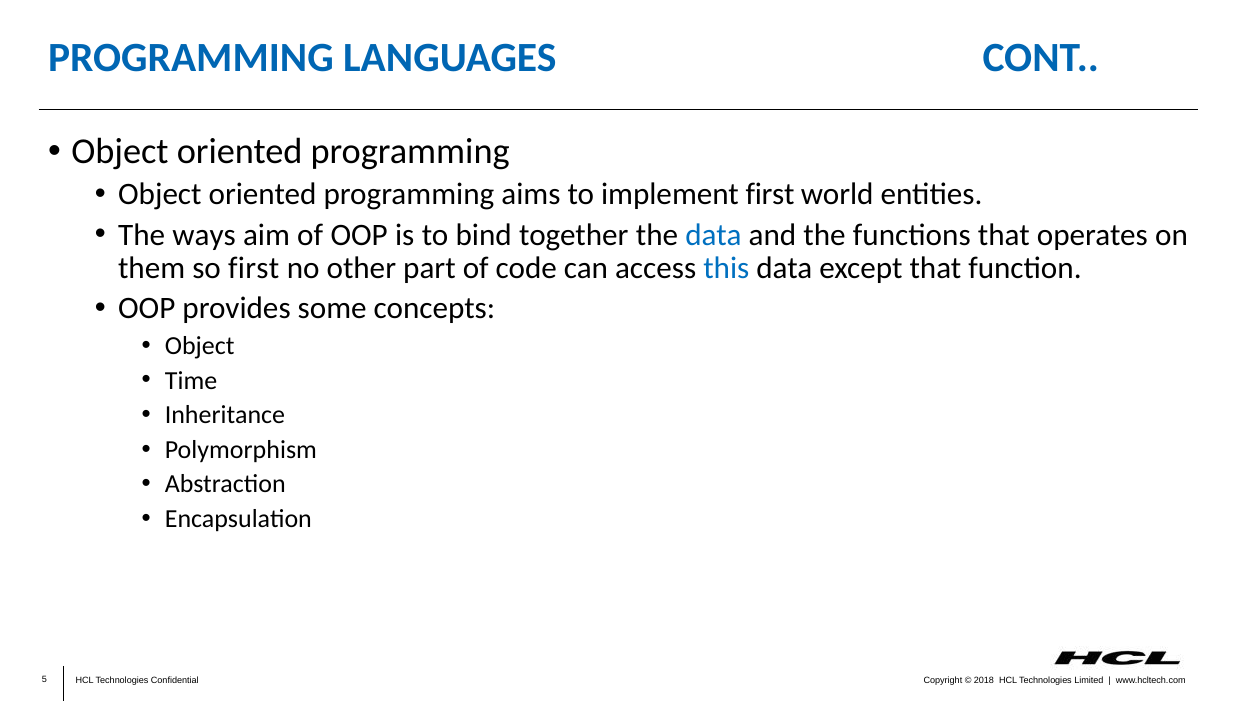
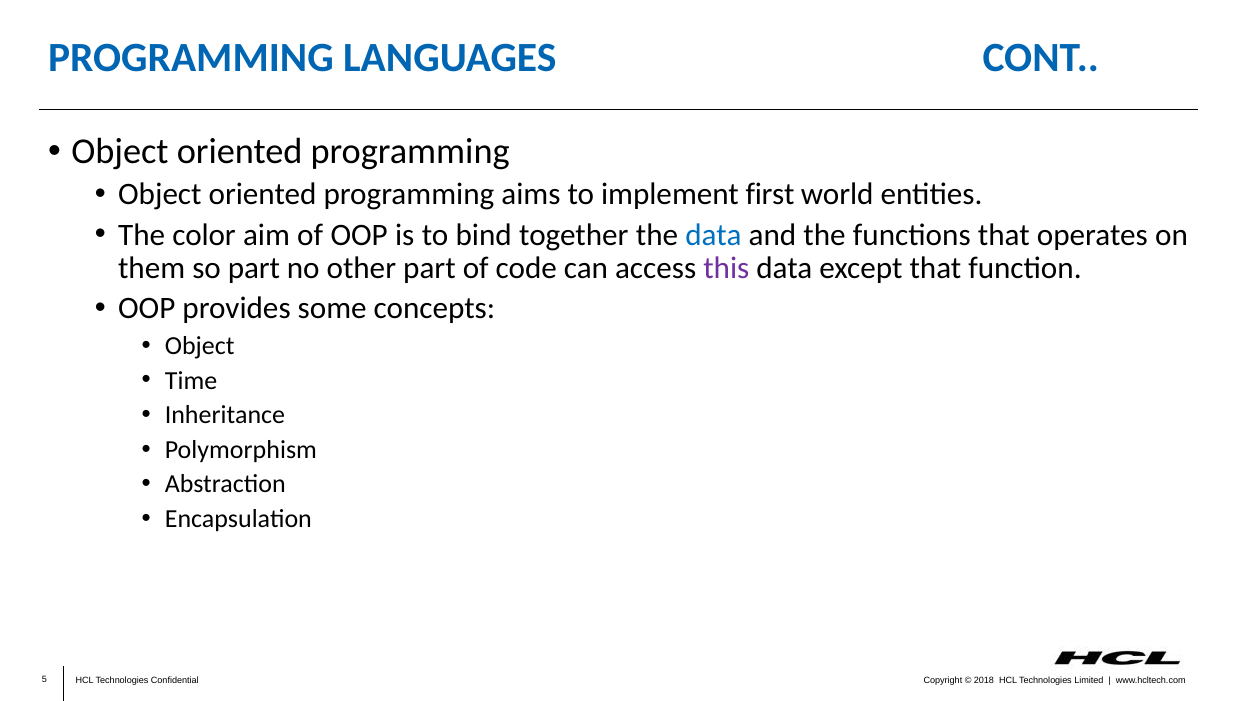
ways: ways -> color
so first: first -> part
this colour: blue -> purple
